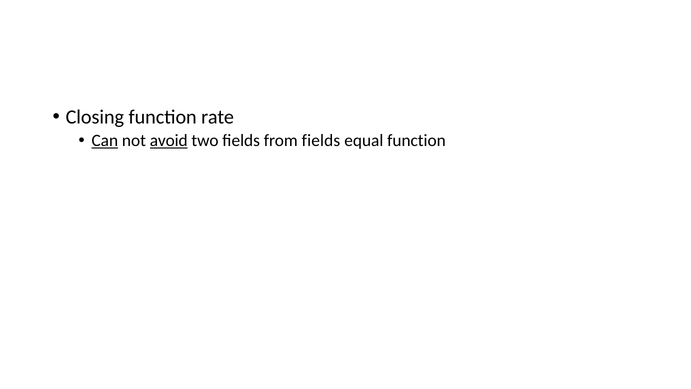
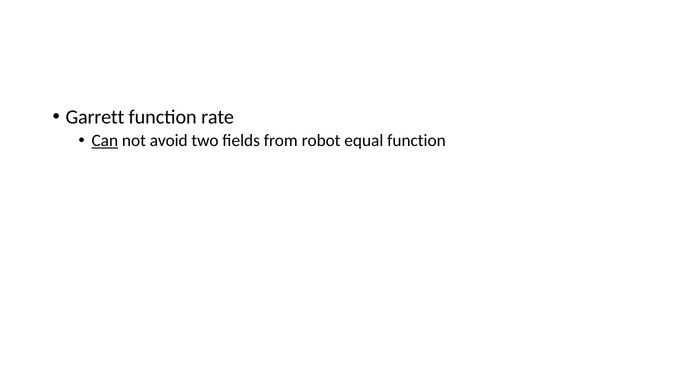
Closing: Closing -> Garrett
avoid underline: present -> none
from fields: fields -> robot
